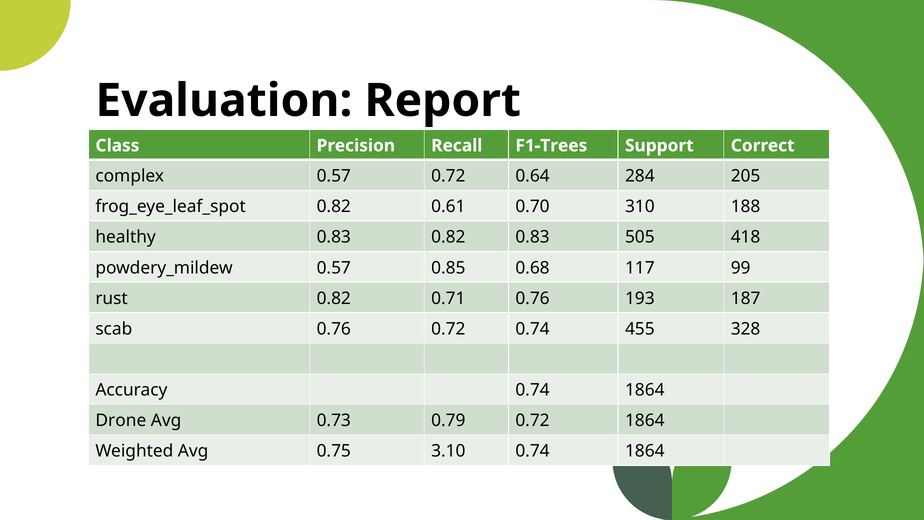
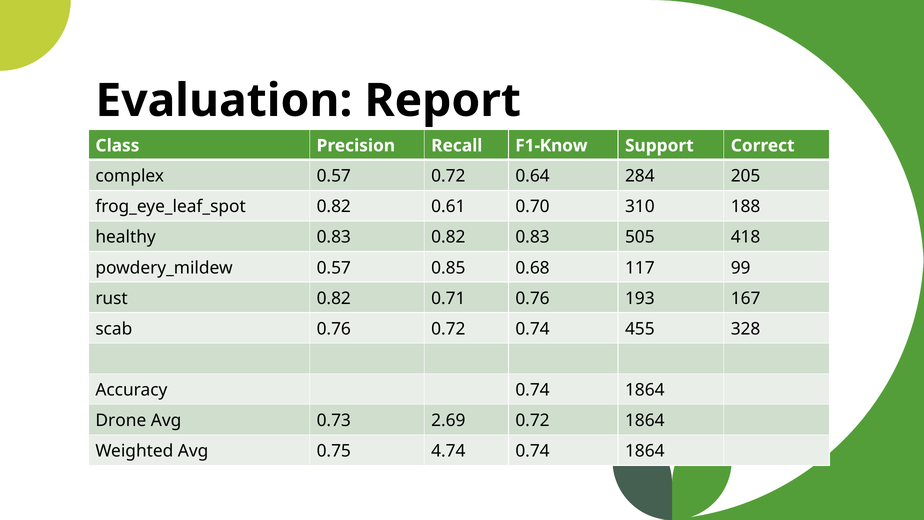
F1-Trees: F1-Trees -> F1-Know
187: 187 -> 167
0.79: 0.79 -> 2.69
3.10: 3.10 -> 4.74
